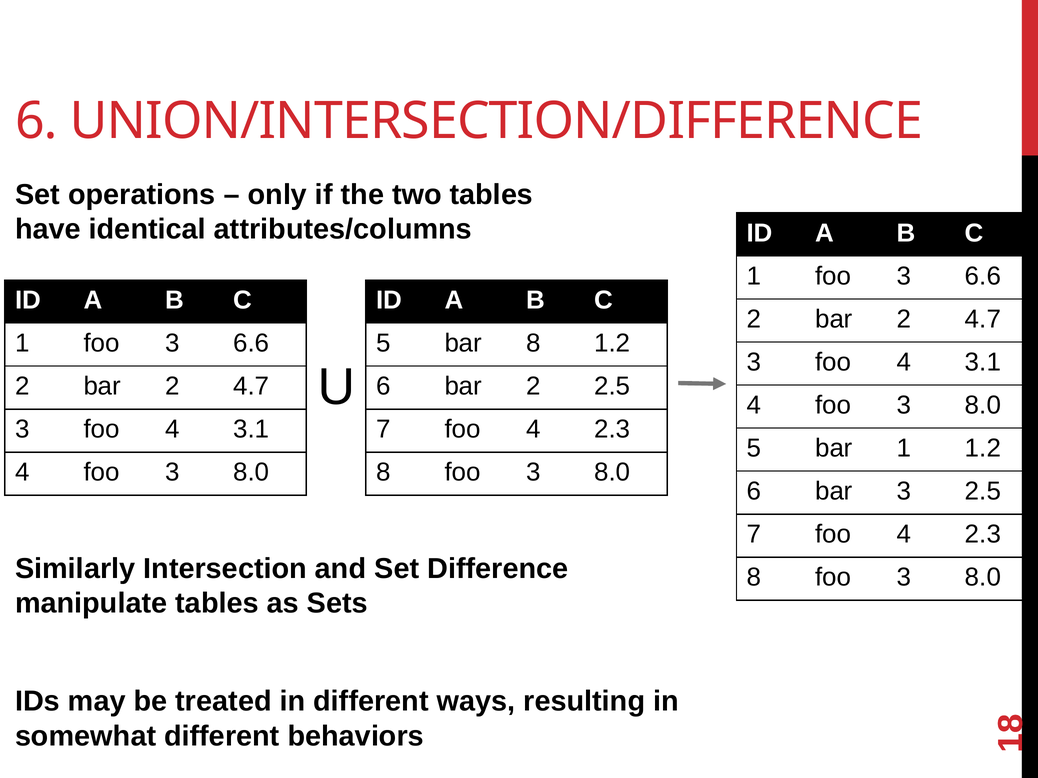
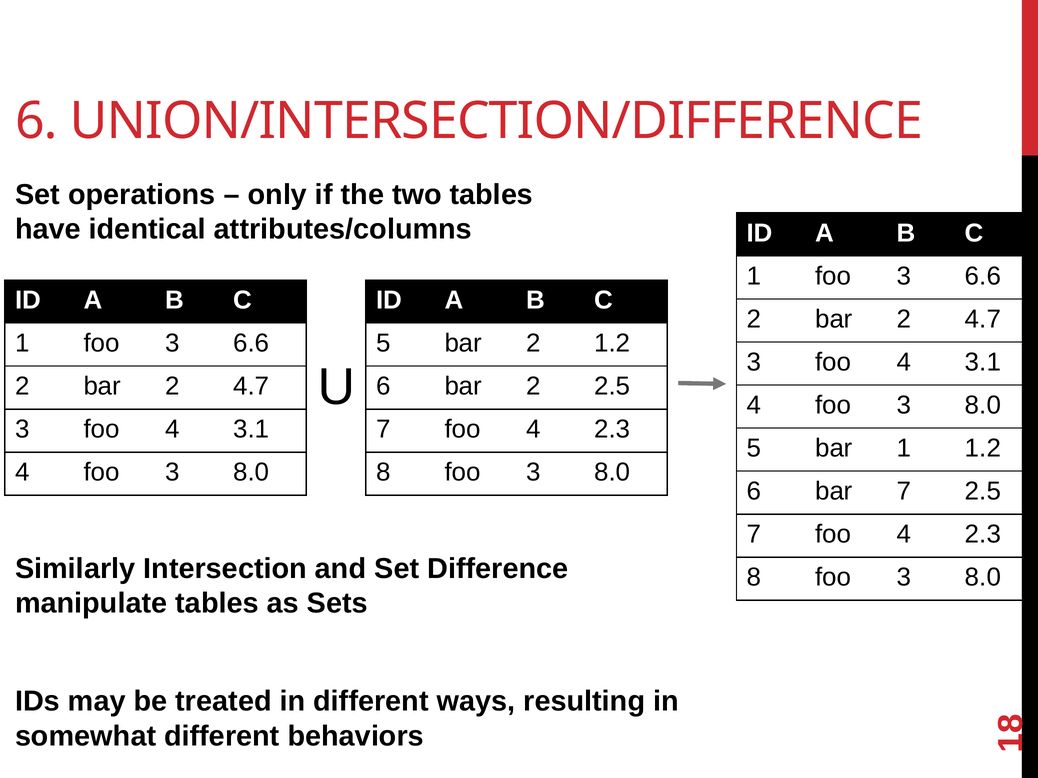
5 bar 8: 8 -> 2
bar 3: 3 -> 7
